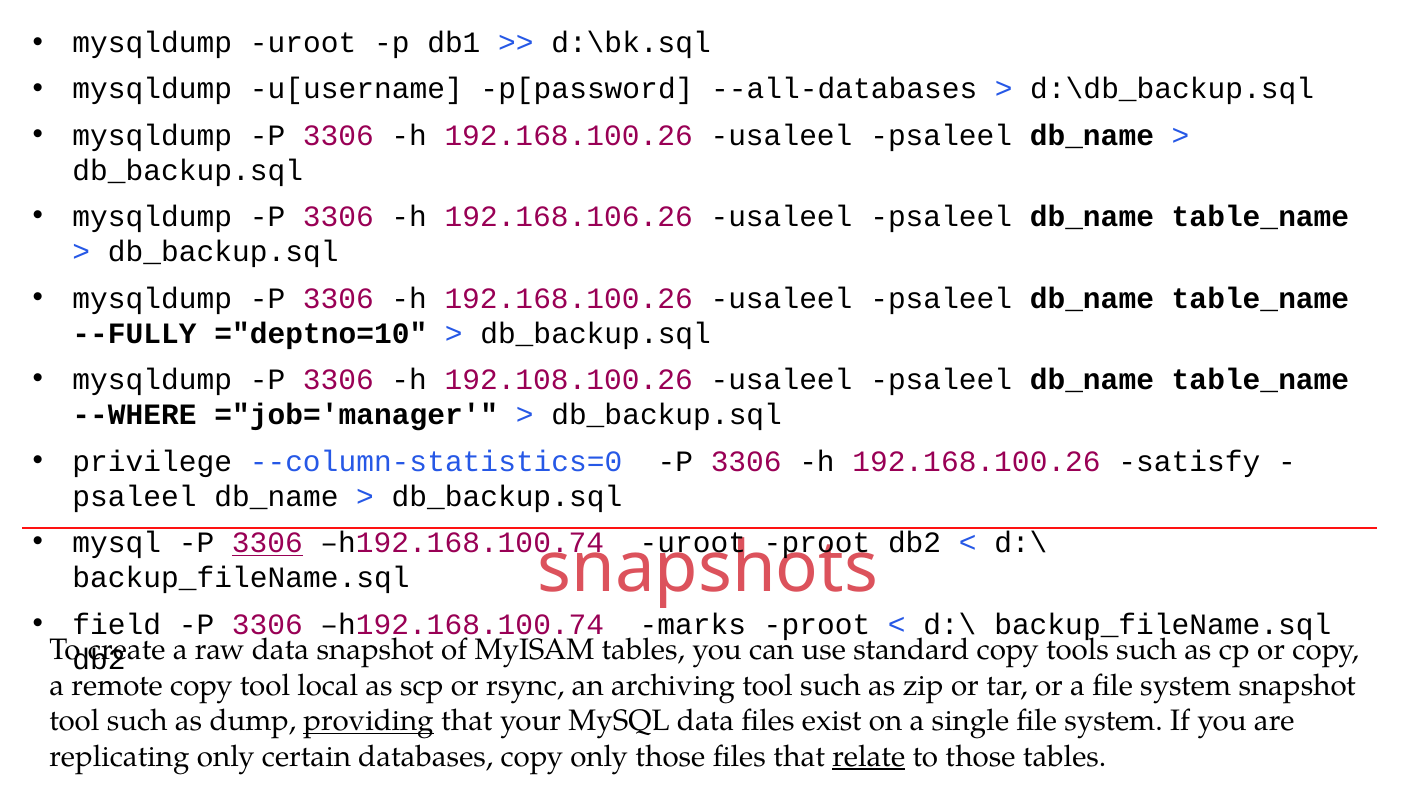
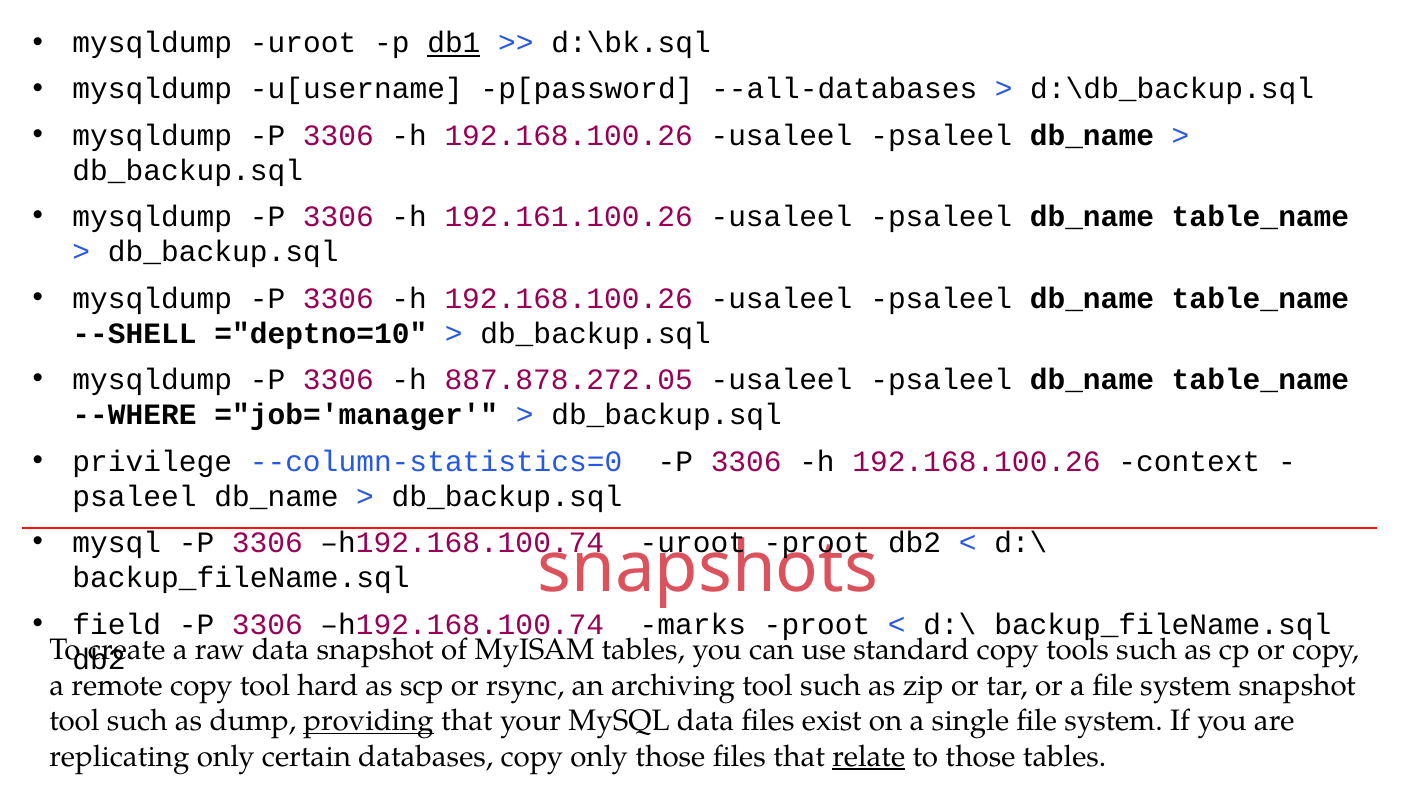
db1 underline: none -> present
192.168.106.26: 192.168.106.26 -> 192.161.100.26
--FULLY: --FULLY -> --SHELL
192.108.100.26: 192.108.100.26 -> 887.878.272.05
satisfy: satisfy -> context
3306 at (267, 542) underline: present -> none
local: local -> hard
